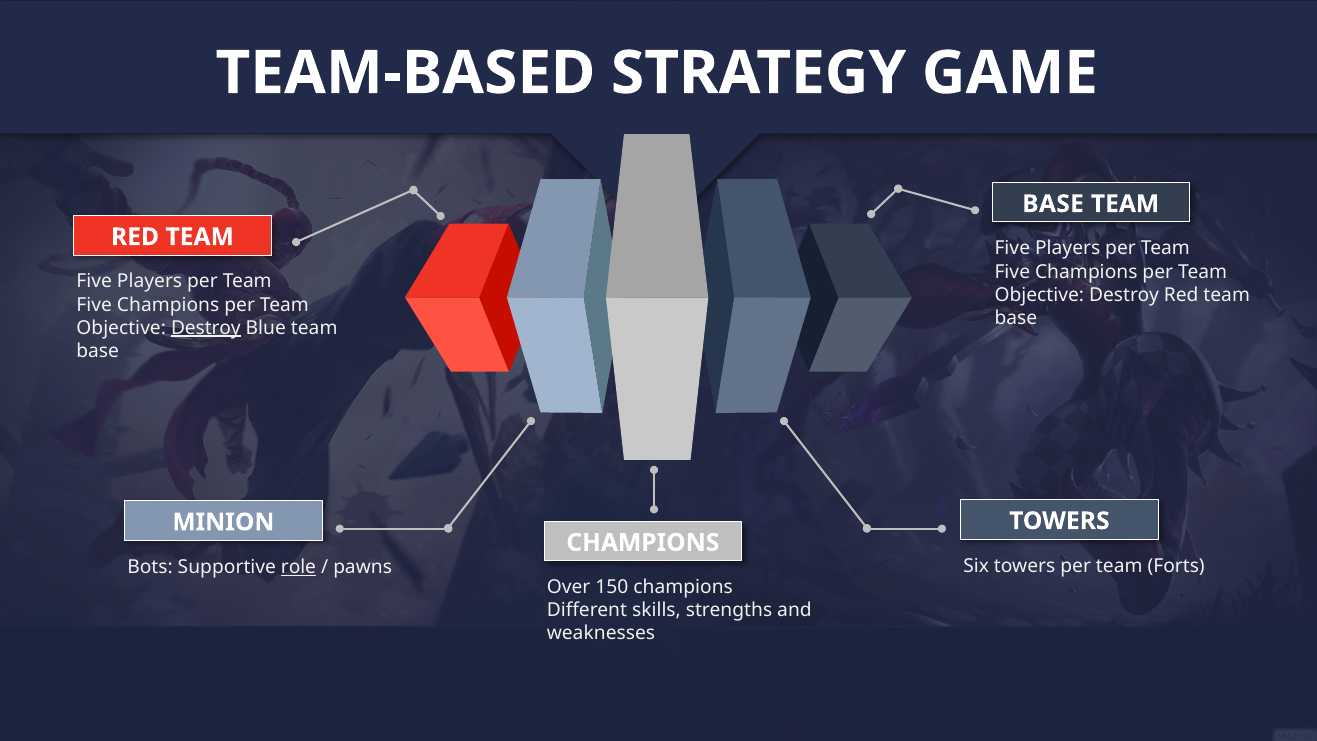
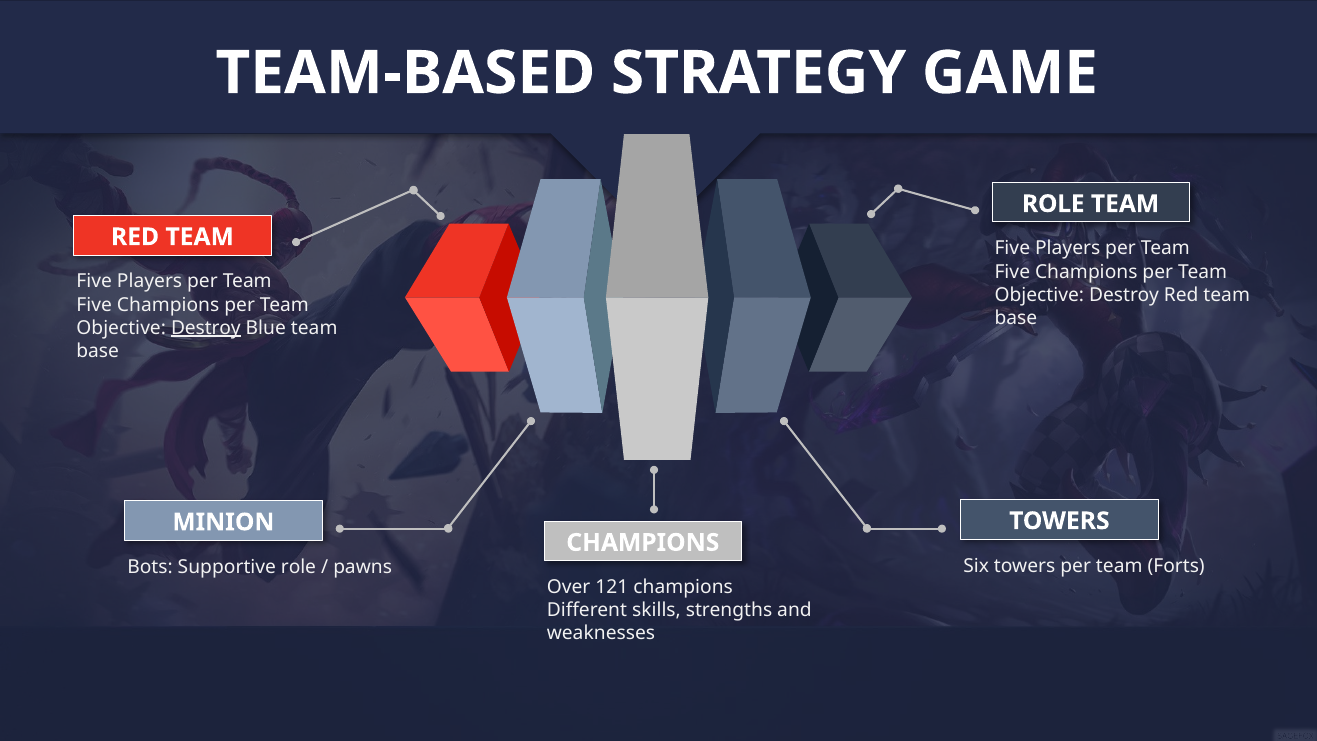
BASE at (1053, 204): BASE -> ROLE
role at (299, 567) underline: present -> none
150: 150 -> 121
